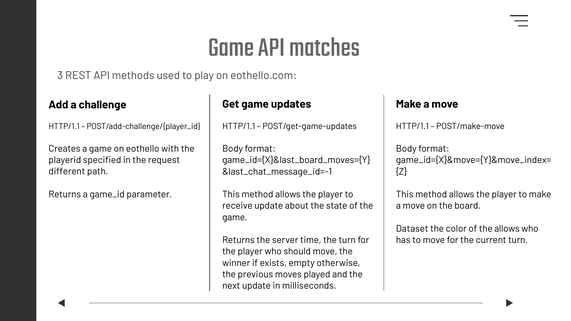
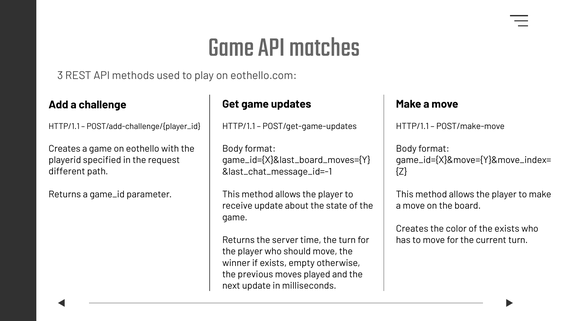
Dataset at (412, 229): Dataset -> Creates
the allows: allows -> exists
